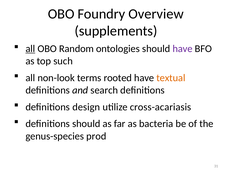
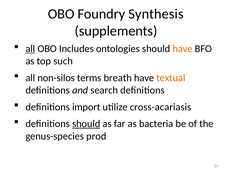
Overview: Overview -> Synthesis
Random: Random -> Includes
have at (183, 49) colour: purple -> orange
non-look: non-look -> non-silos
rooted: rooted -> breath
design: design -> import
should at (86, 124) underline: none -> present
